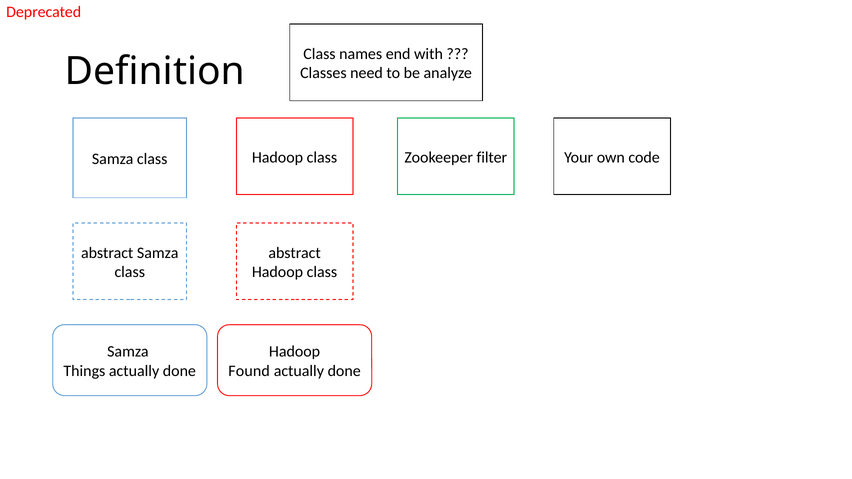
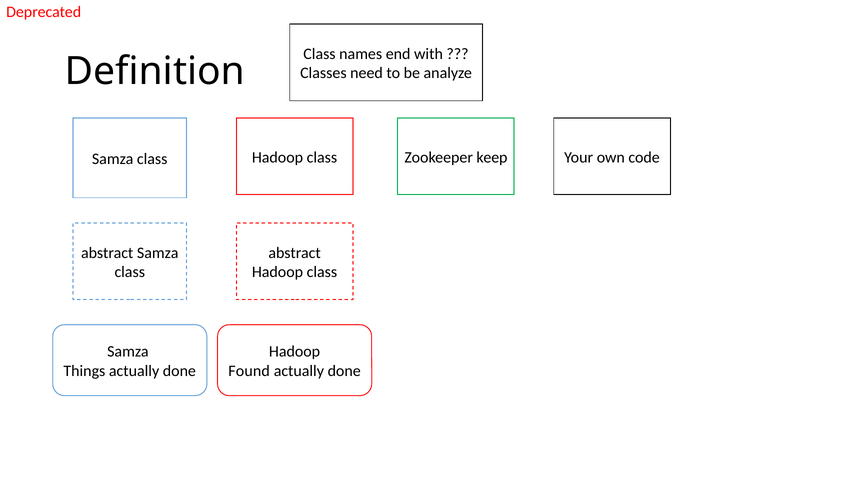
filter: filter -> keep
